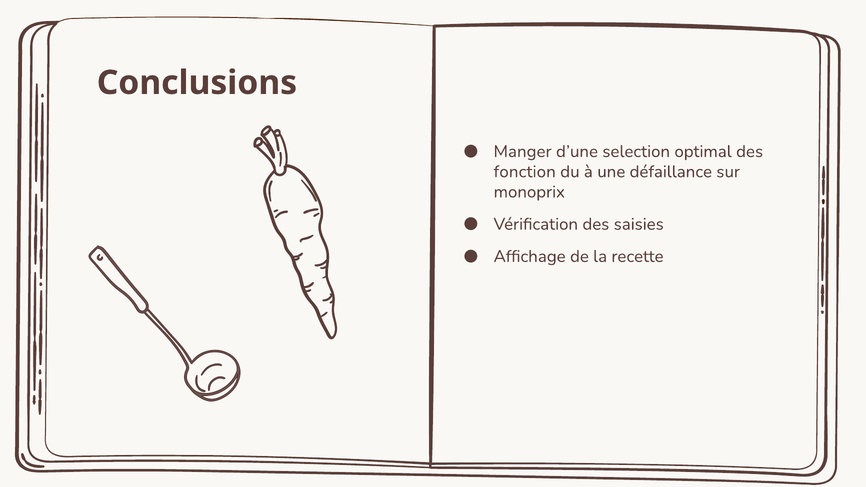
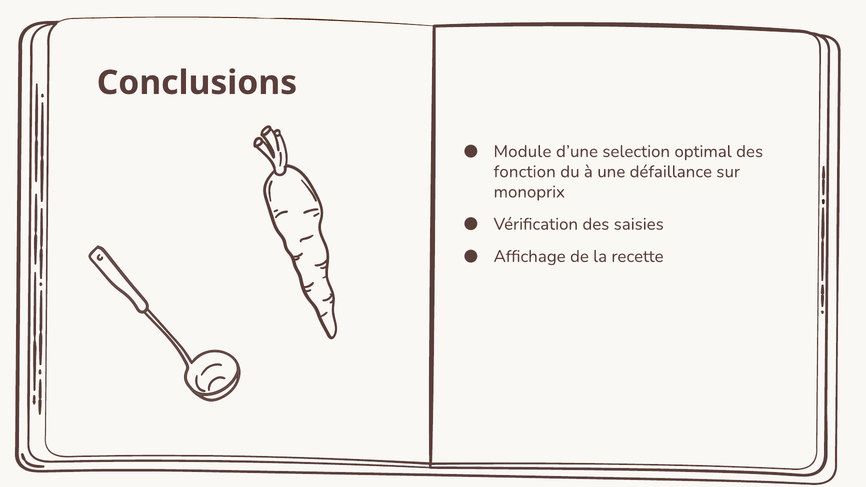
Manger: Manger -> Module
